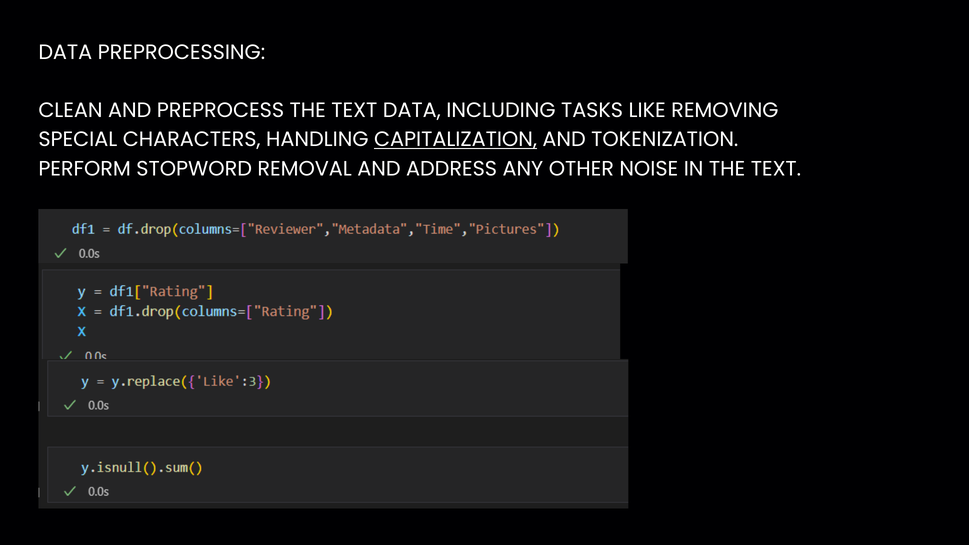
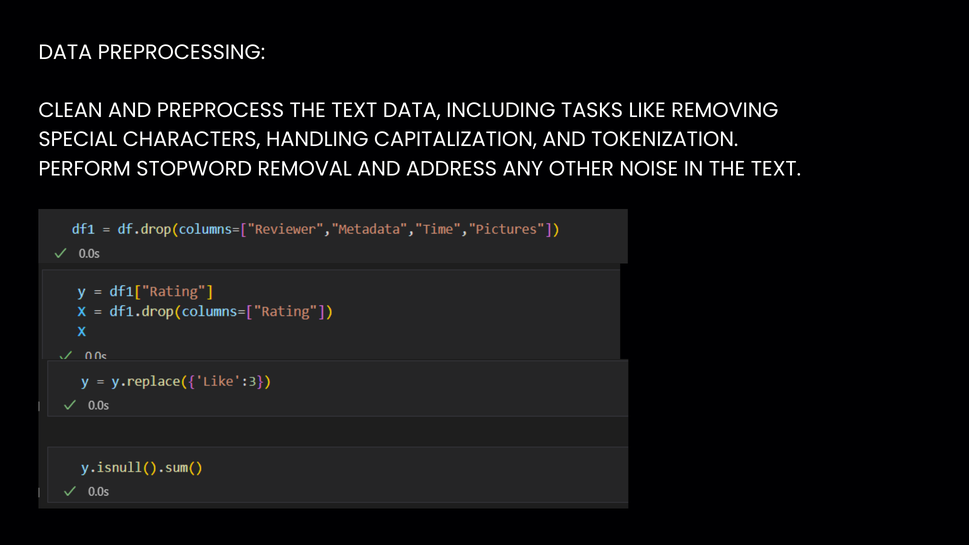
CAPITALIZATION underline: present -> none
